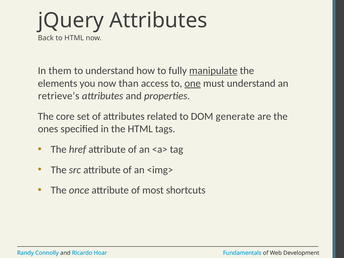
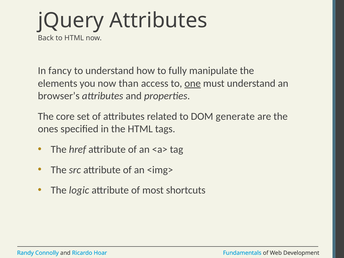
them: them -> fancy
manipulate underline: present -> none
retrieve’s: retrieve’s -> browser’s
once: once -> logic
